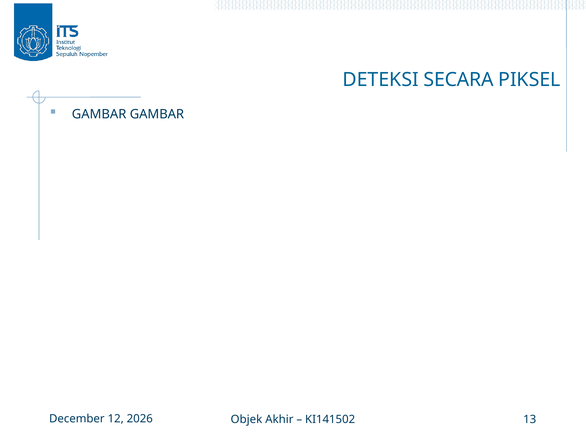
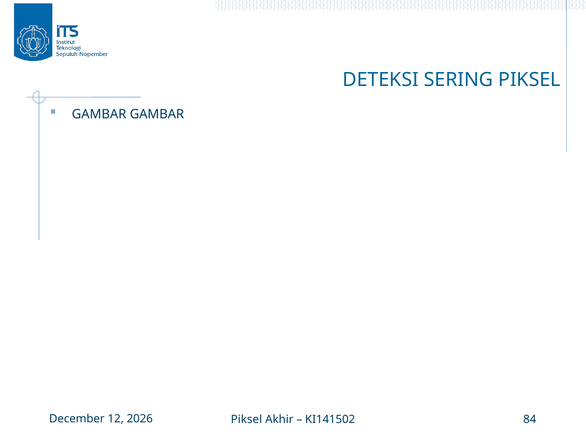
SECARA: SECARA -> SERING
Objek at (246, 419): Objek -> Piksel
13: 13 -> 84
